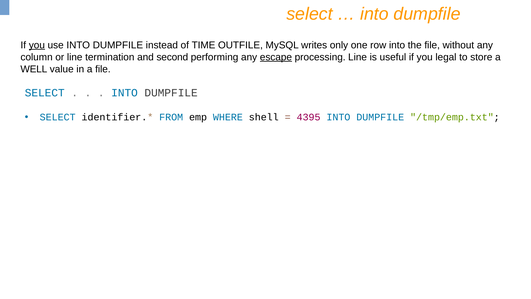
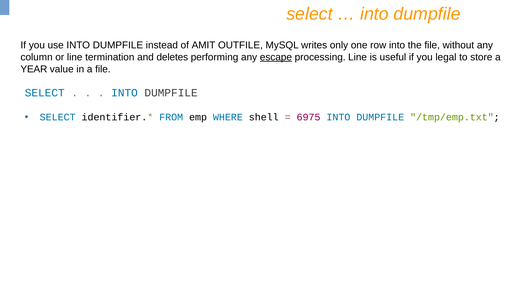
you at (37, 45) underline: present -> none
TIME: TIME -> AMIT
second: second -> deletes
WELL: WELL -> YEAR
4395: 4395 -> 6975
